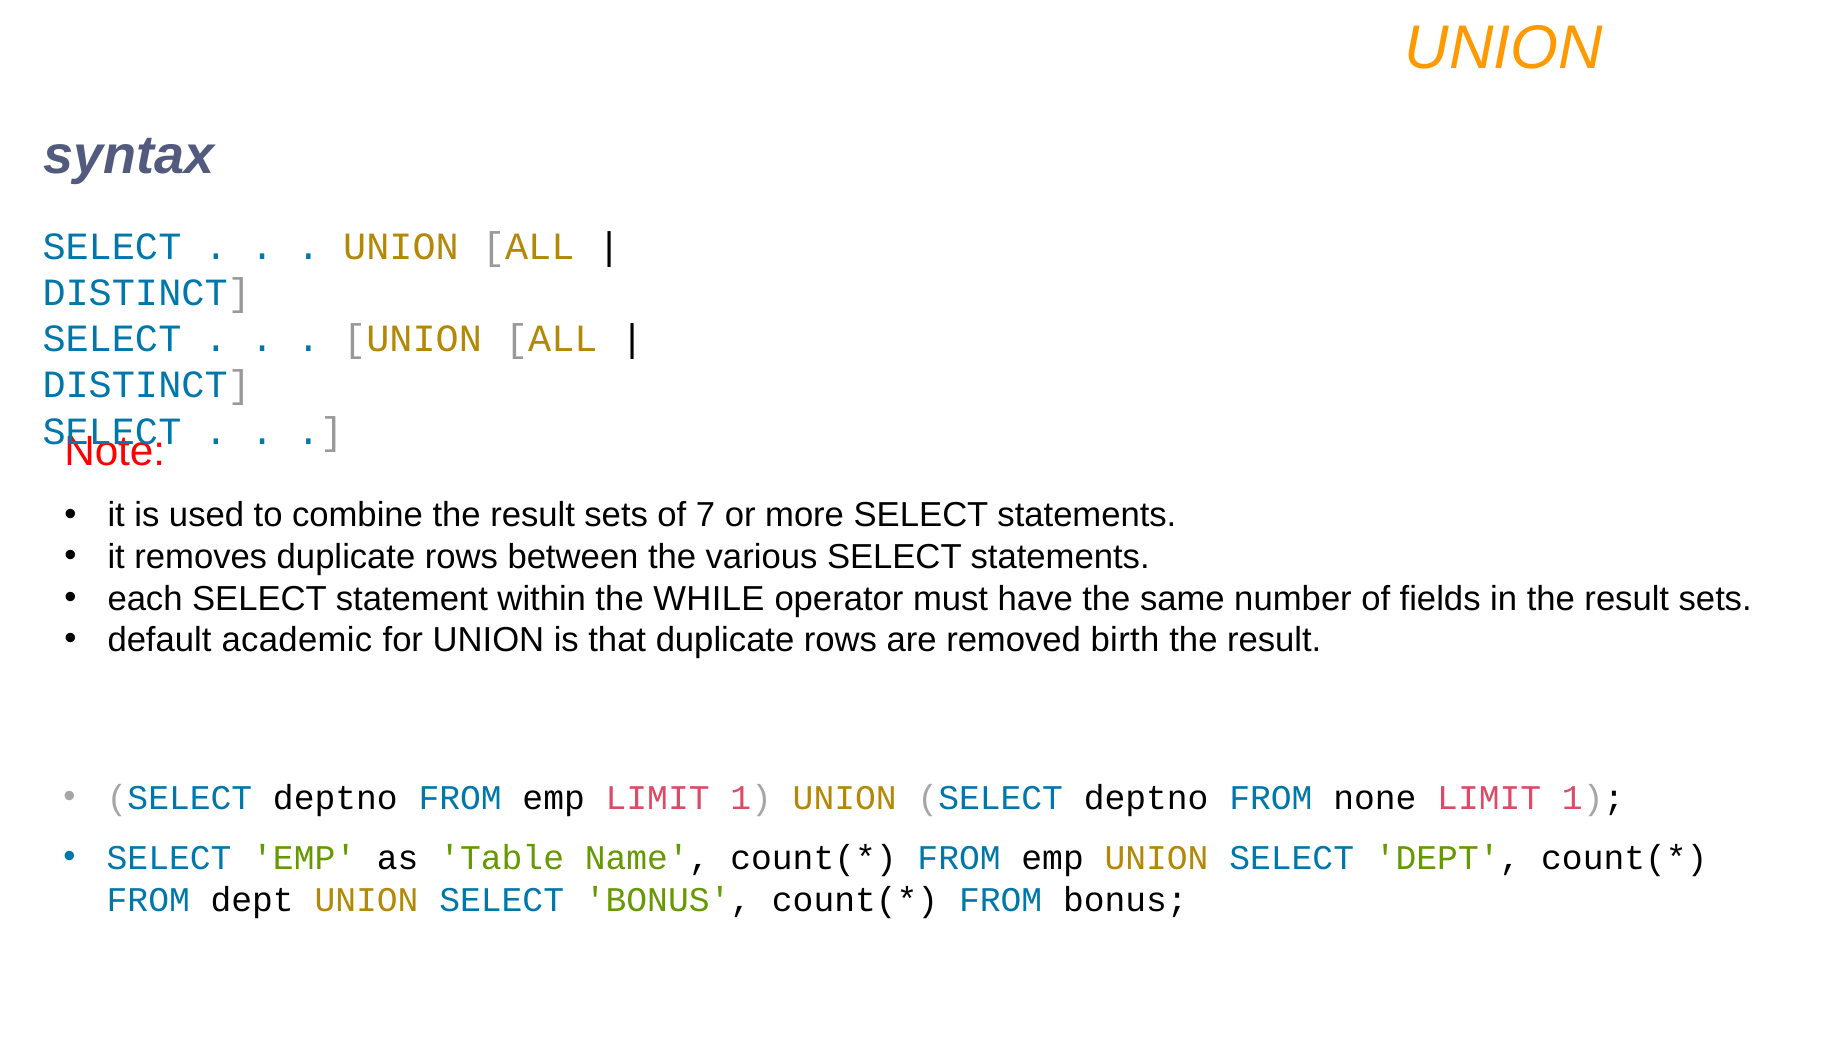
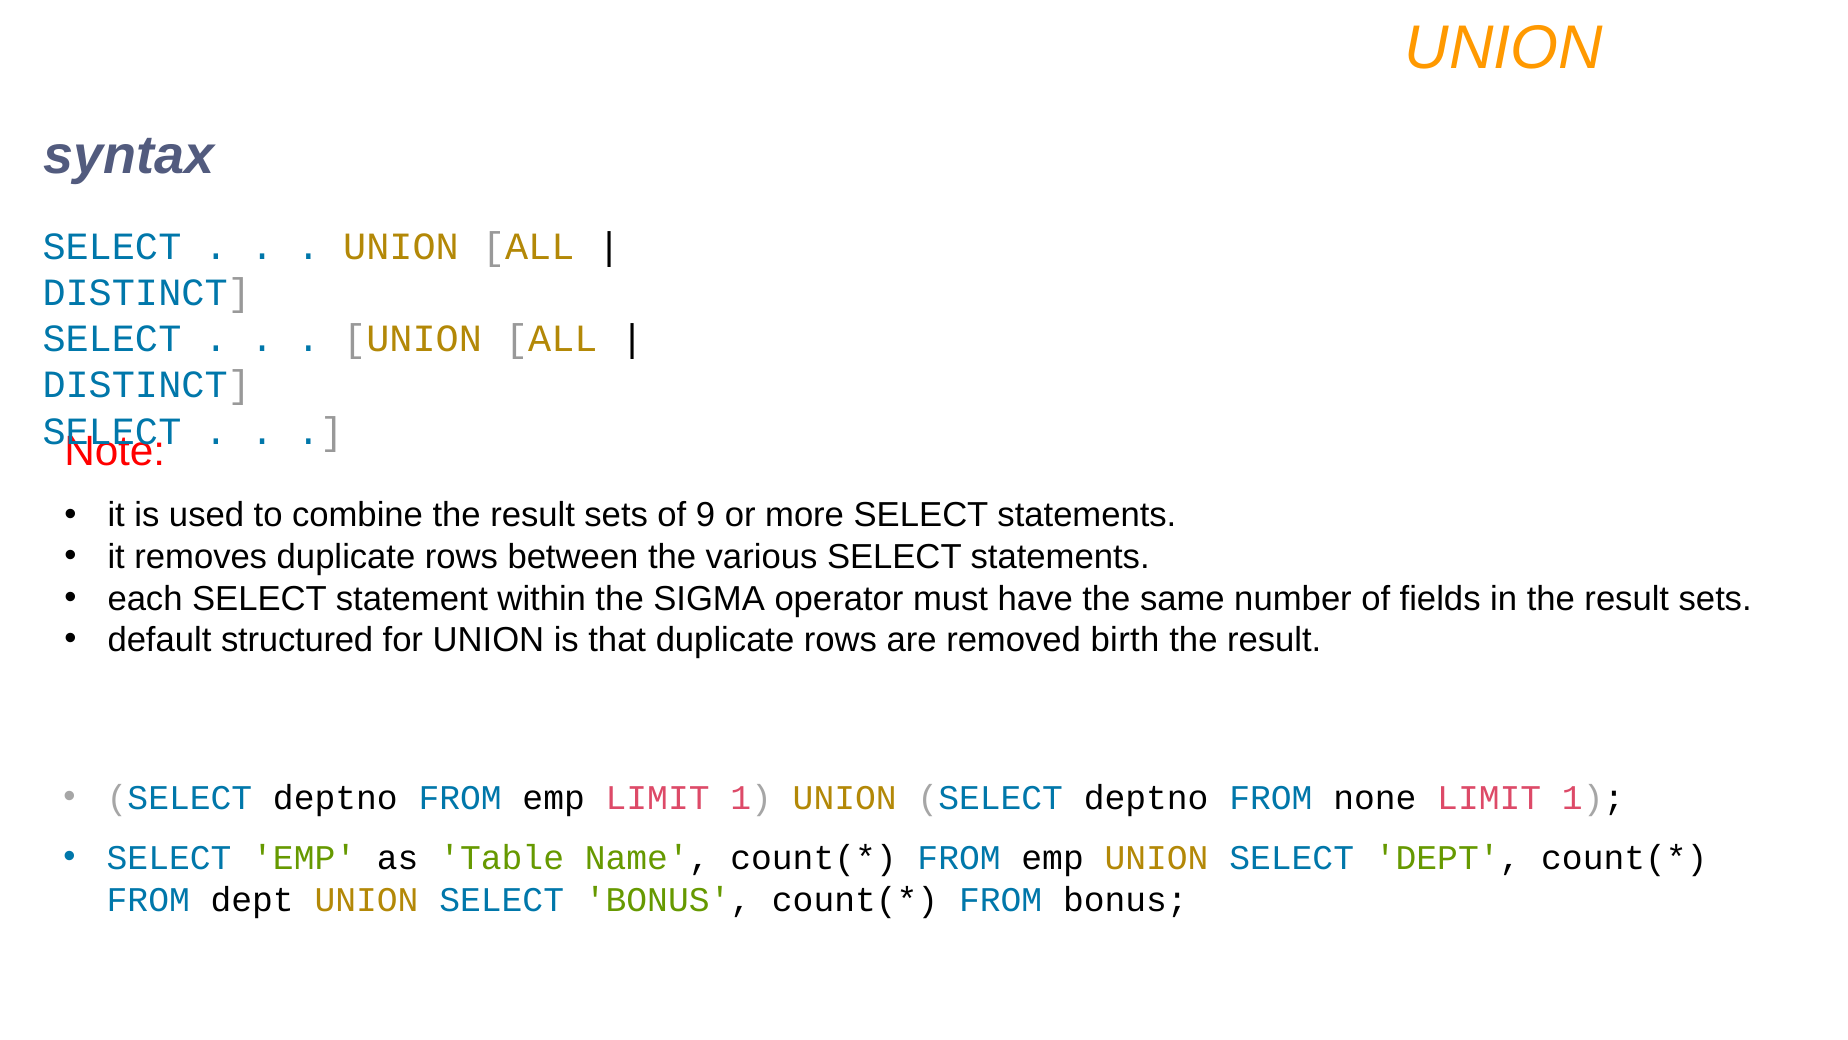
7: 7 -> 9
WHILE: WHILE -> SIGMA
academic: academic -> structured
